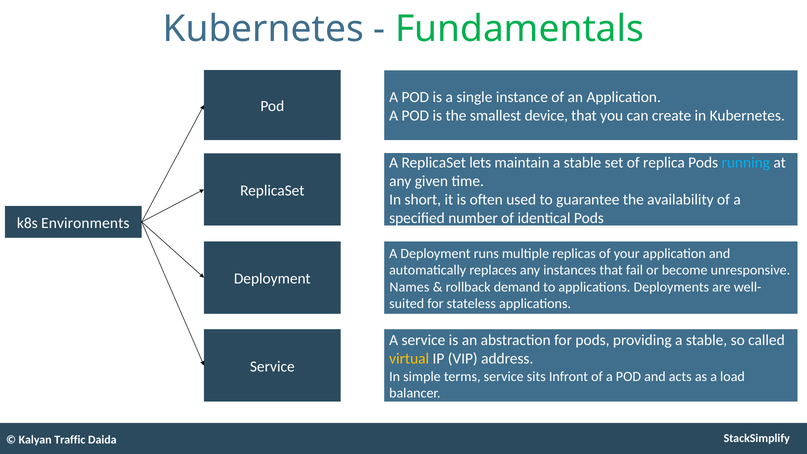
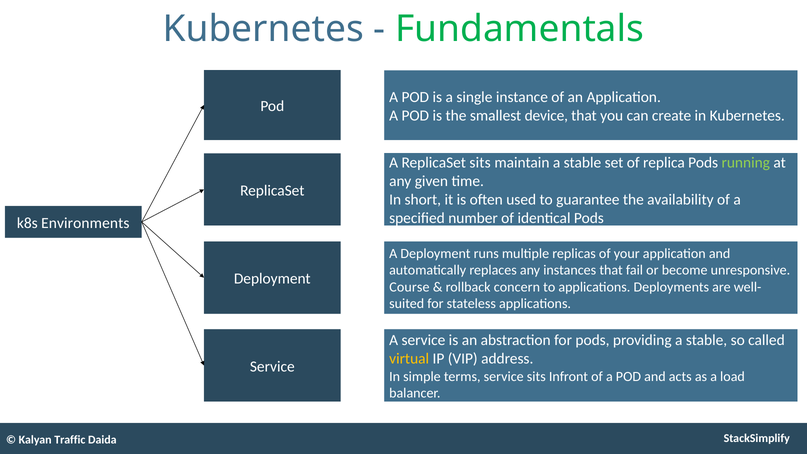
ReplicaSet lets: lets -> sits
running colour: light blue -> light green
Names: Names -> Course
demand: demand -> concern
